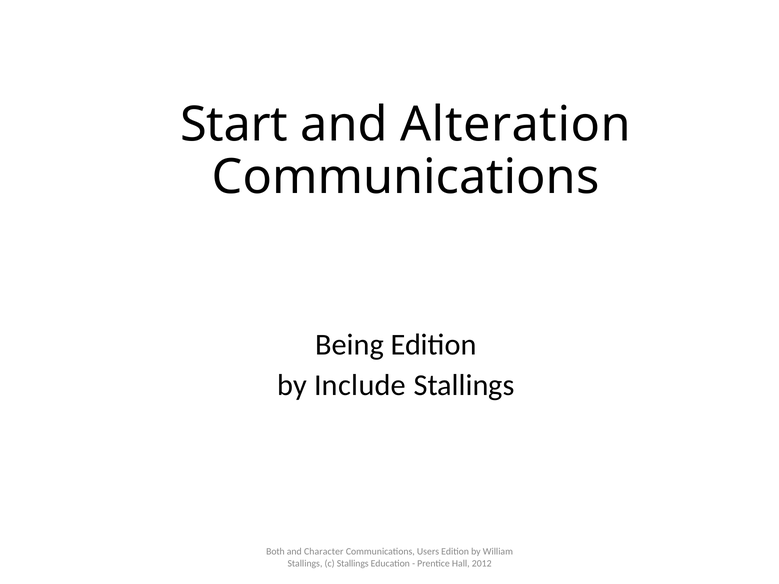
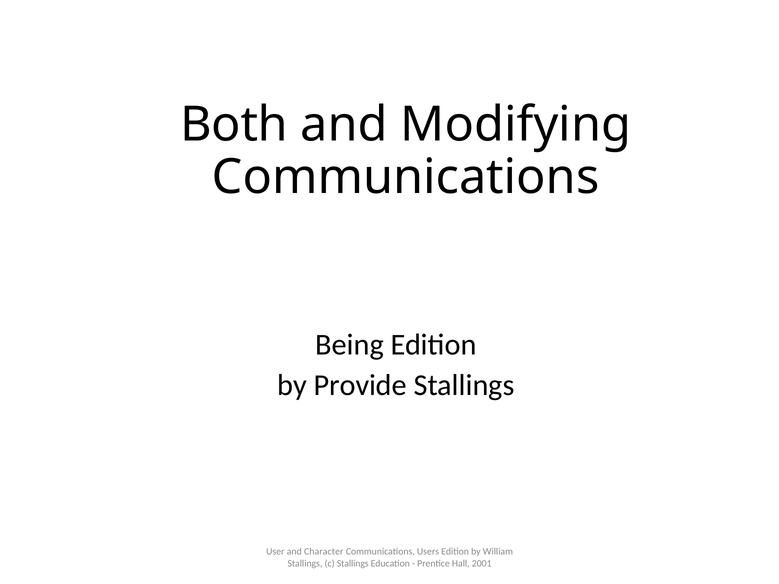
Start: Start -> Both
Alteration: Alteration -> Modifying
Include: Include -> Provide
Both: Both -> User
2012: 2012 -> 2001
